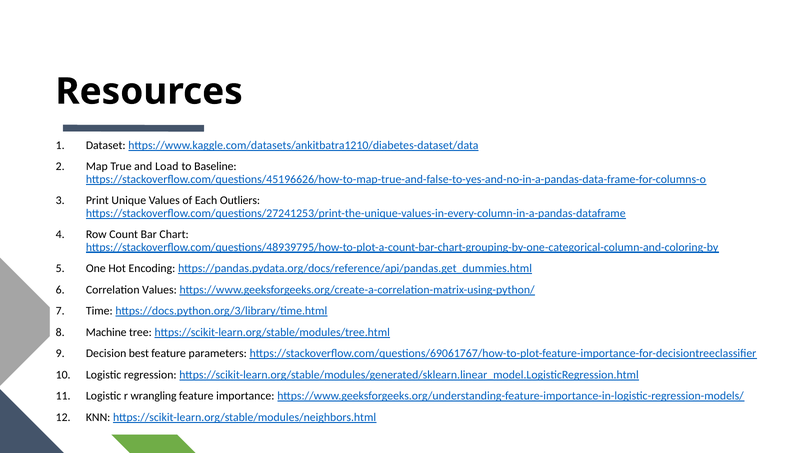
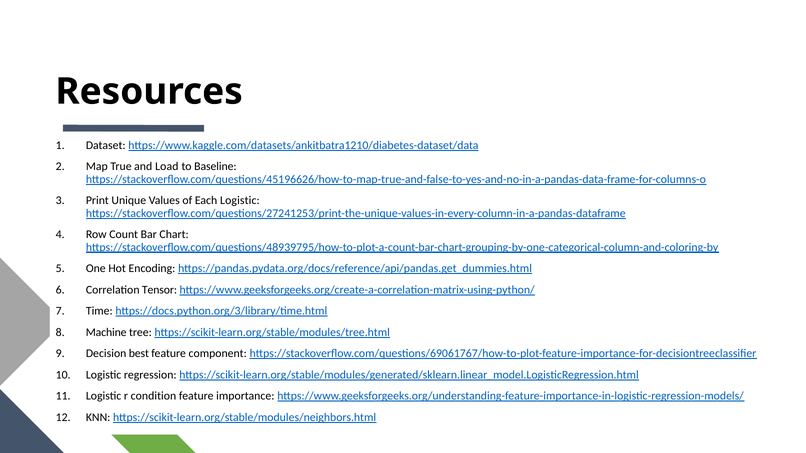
Each Outliers: Outliers -> Logistic
Correlation Values: Values -> Tensor
parameters: parameters -> component
wrangling: wrangling -> condition
